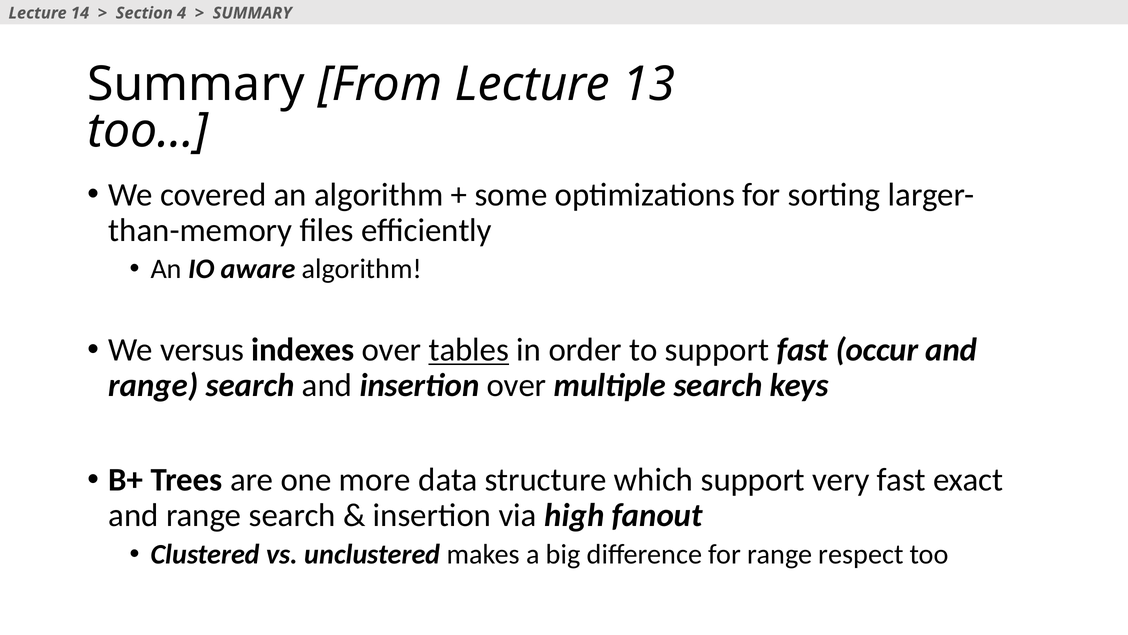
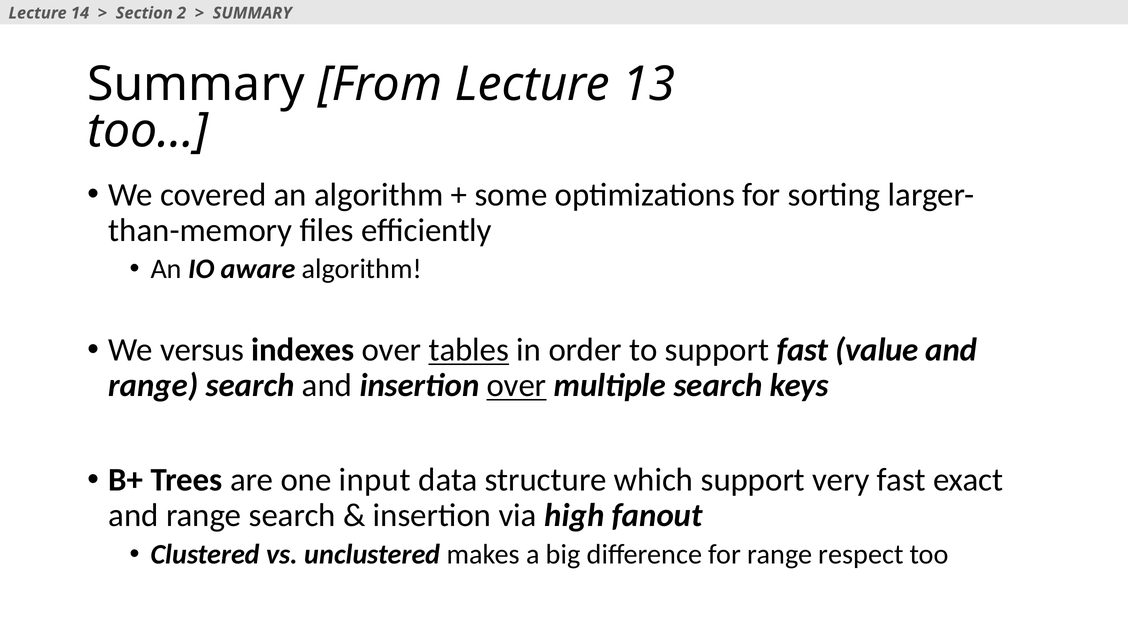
4: 4 -> 2
occur: occur -> value
over at (517, 385) underline: none -> present
more: more -> input
